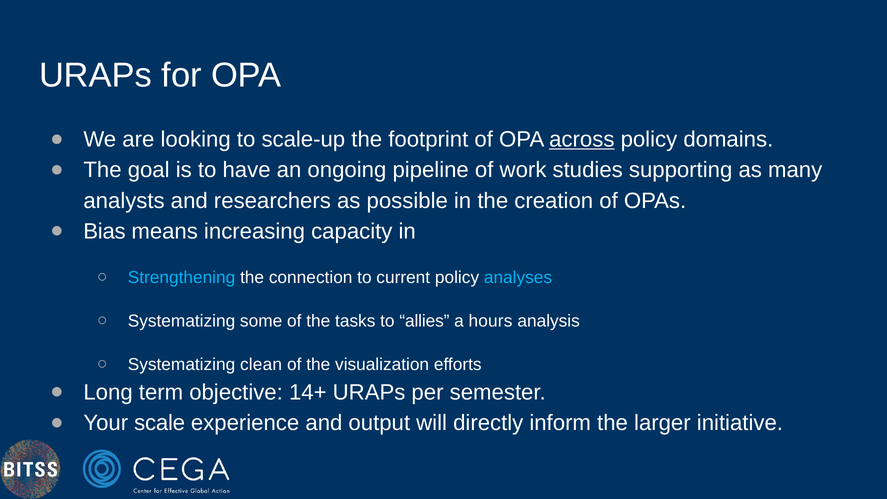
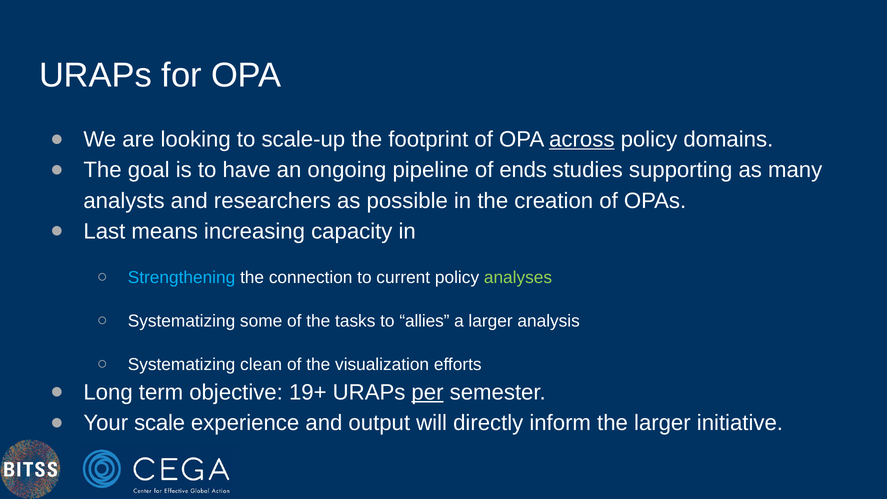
work: work -> ends
Bias: Bias -> Last
analyses colour: light blue -> light green
a hours: hours -> larger
14+: 14+ -> 19+
per underline: none -> present
